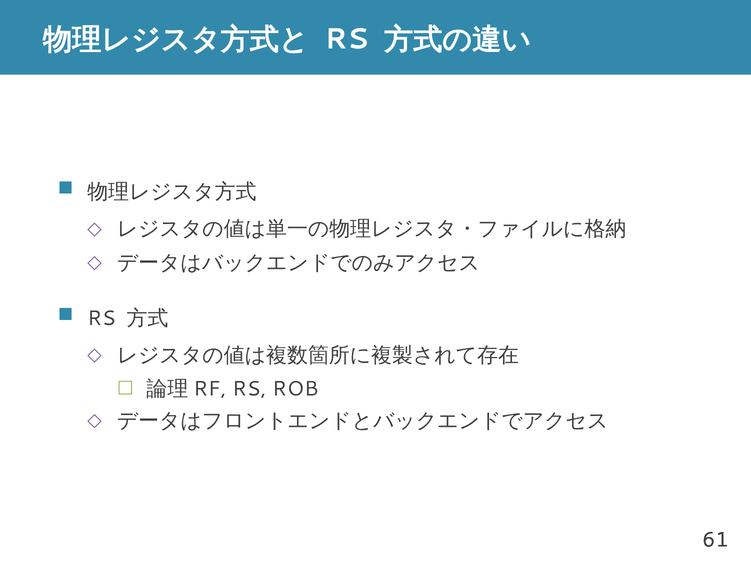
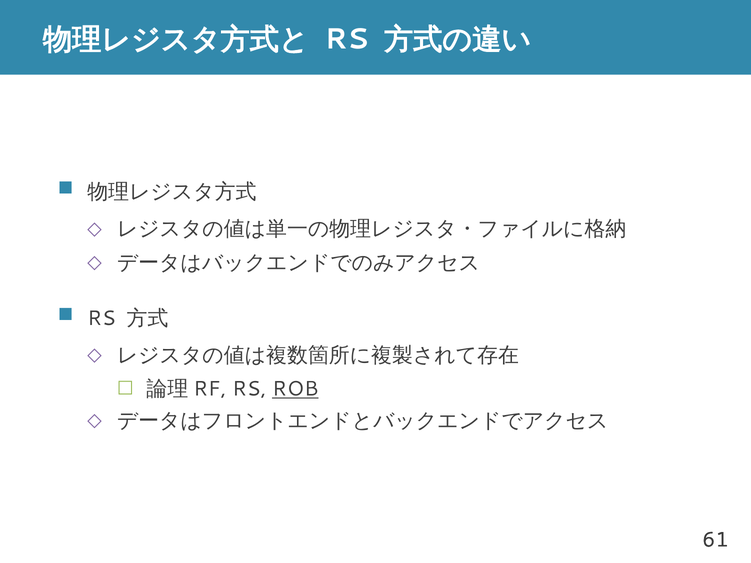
ROB underline: none -> present
